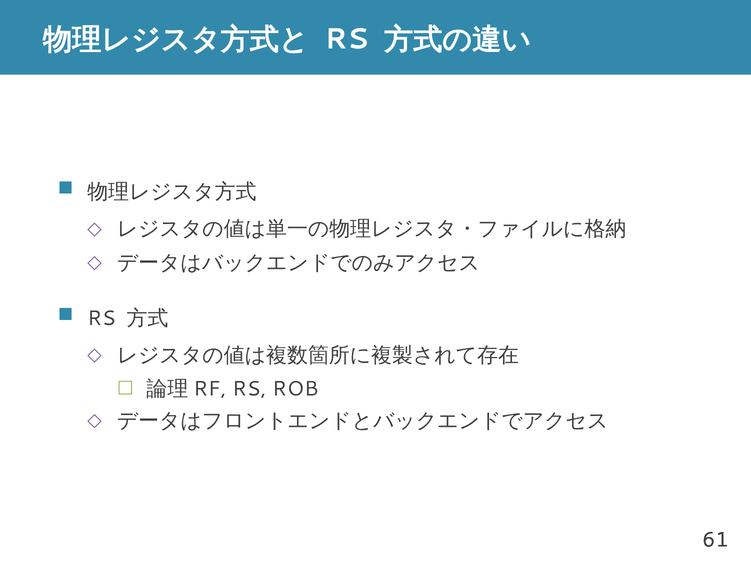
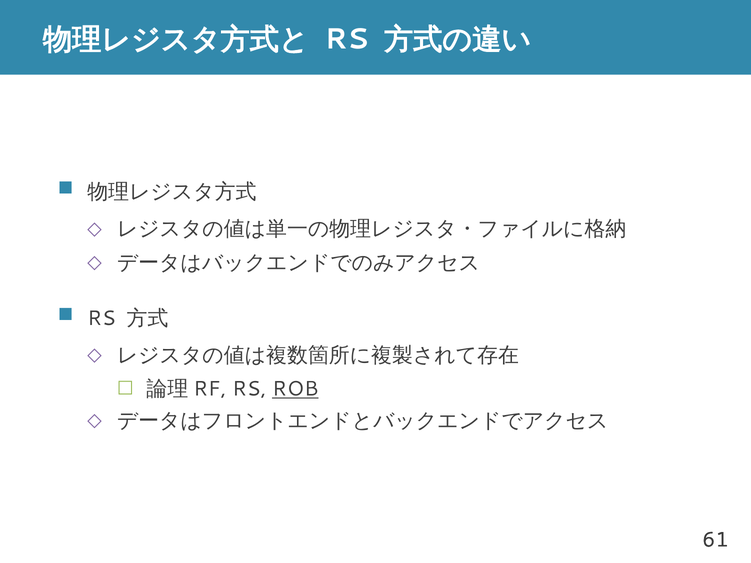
ROB underline: none -> present
